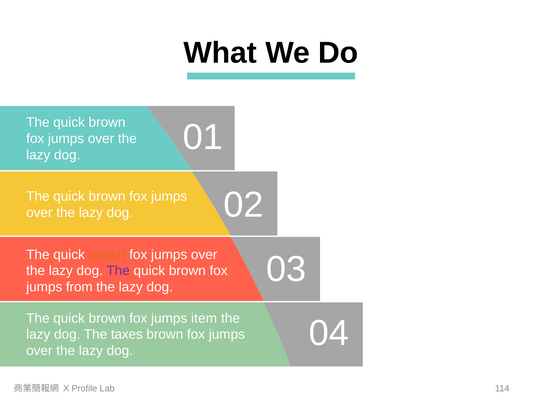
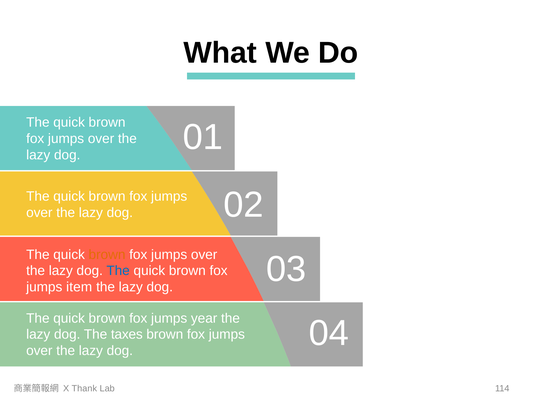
The at (118, 271) colour: purple -> blue
from: from -> item
item: item -> year
Profile: Profile -> Thank
